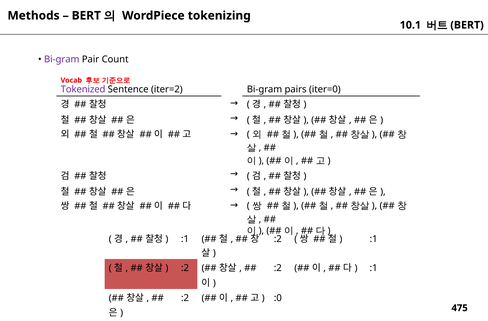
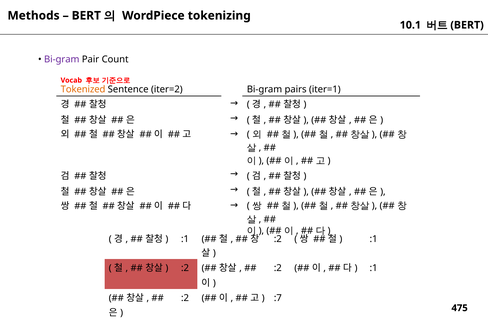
Tokenized colour: purple -> orange
iter=0: iter=0 -> iter=1
:0: :0 -> :7
